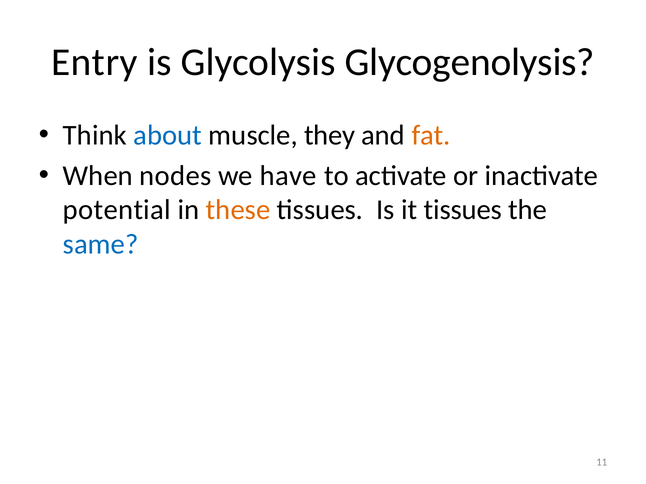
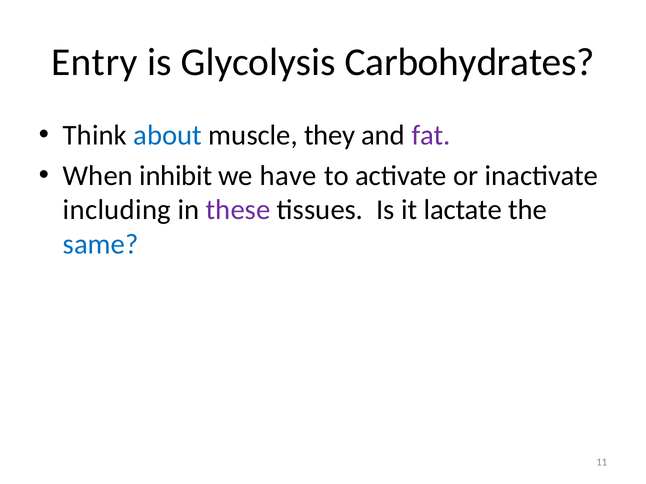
Glycogenolysis: Glycogenolysis -> Carbohydrates
fat colour: orange -> purple
nodes: nodes -> inhibit
potential: potential -> including
these colour: orange -> purple
it tissues: tissues -> lactate
